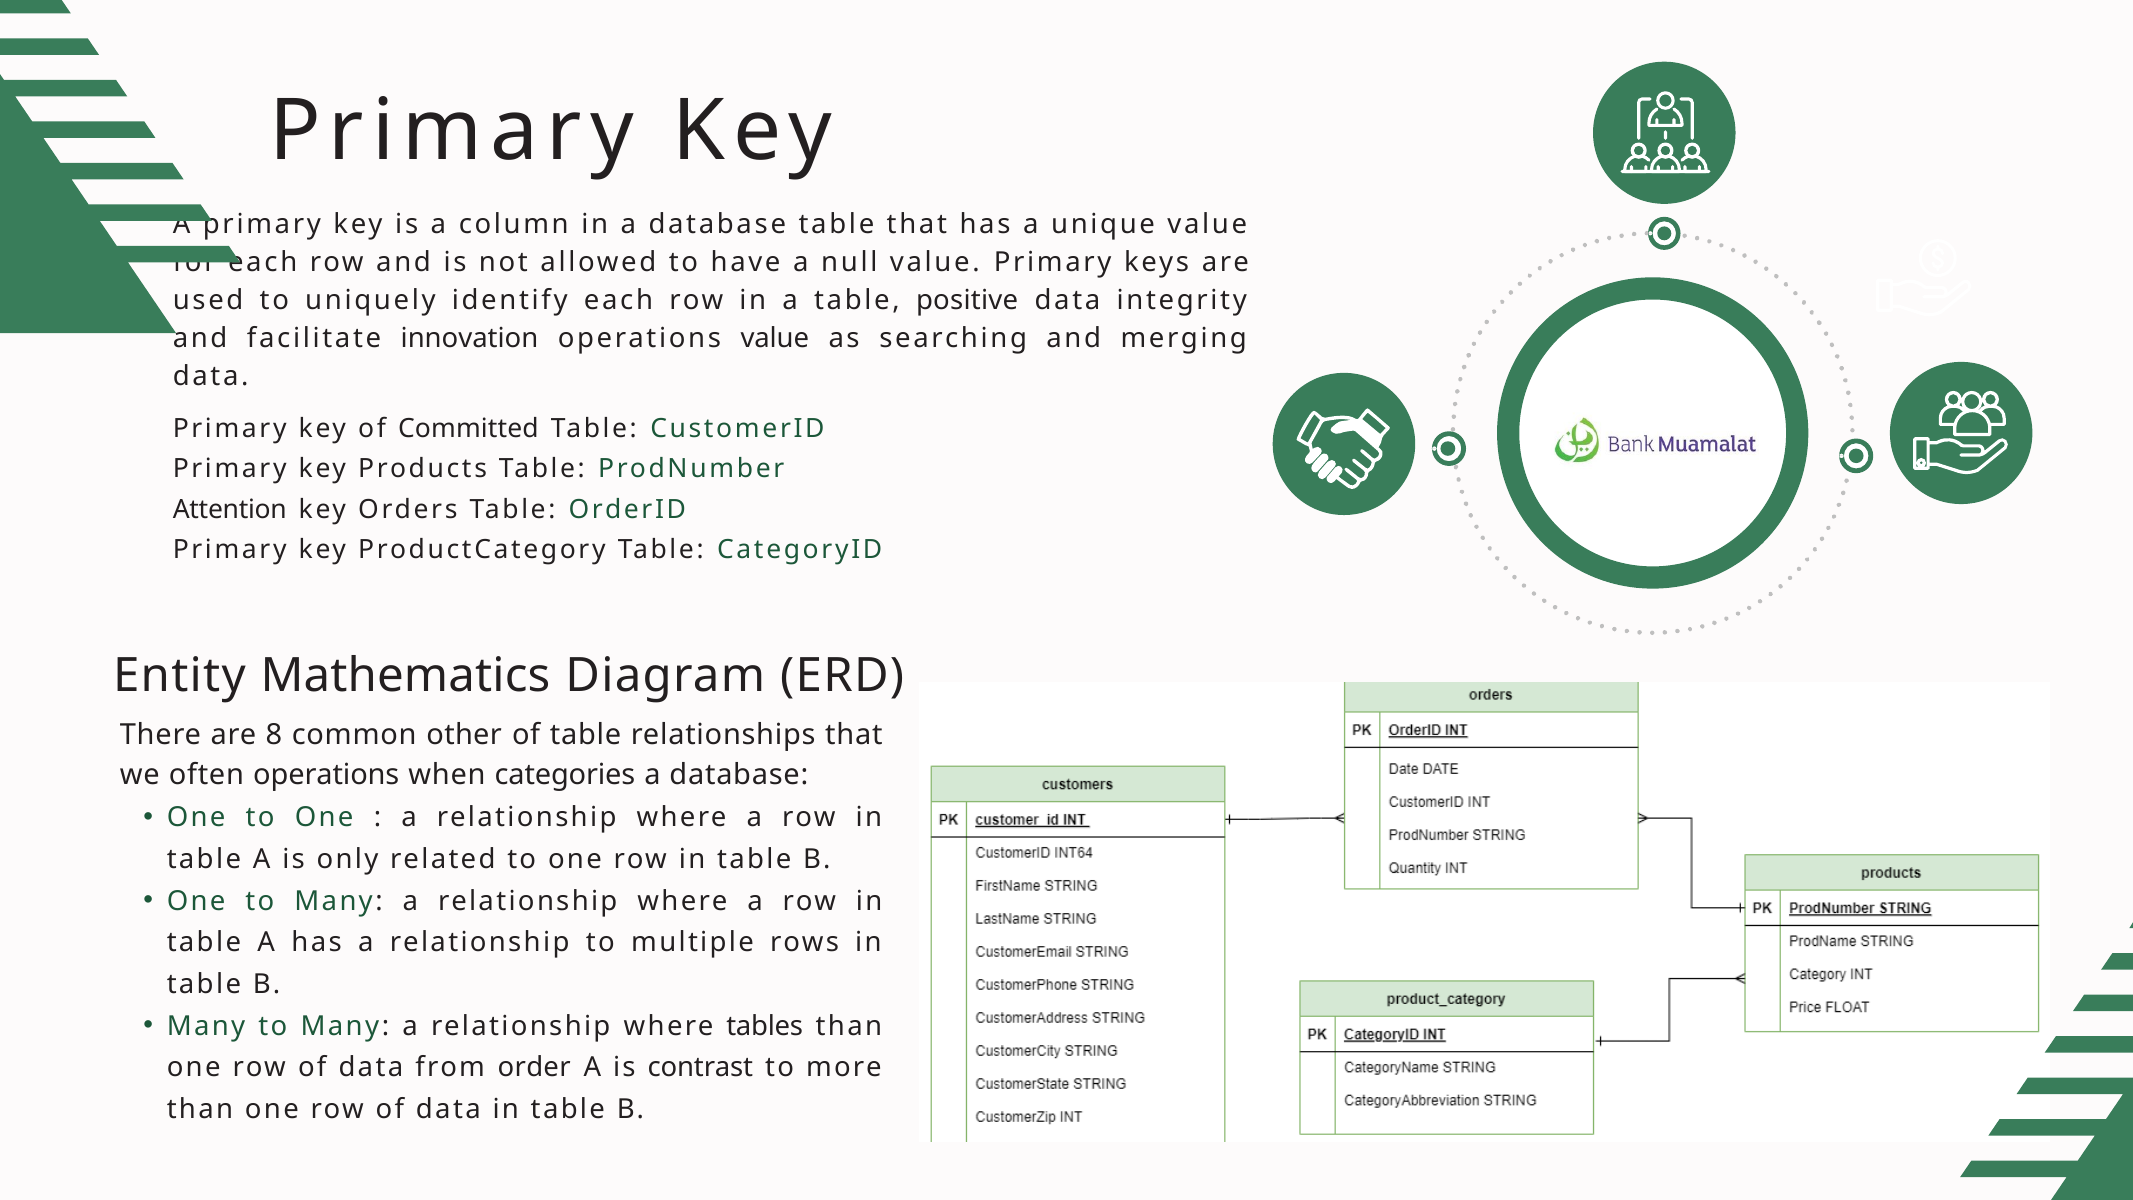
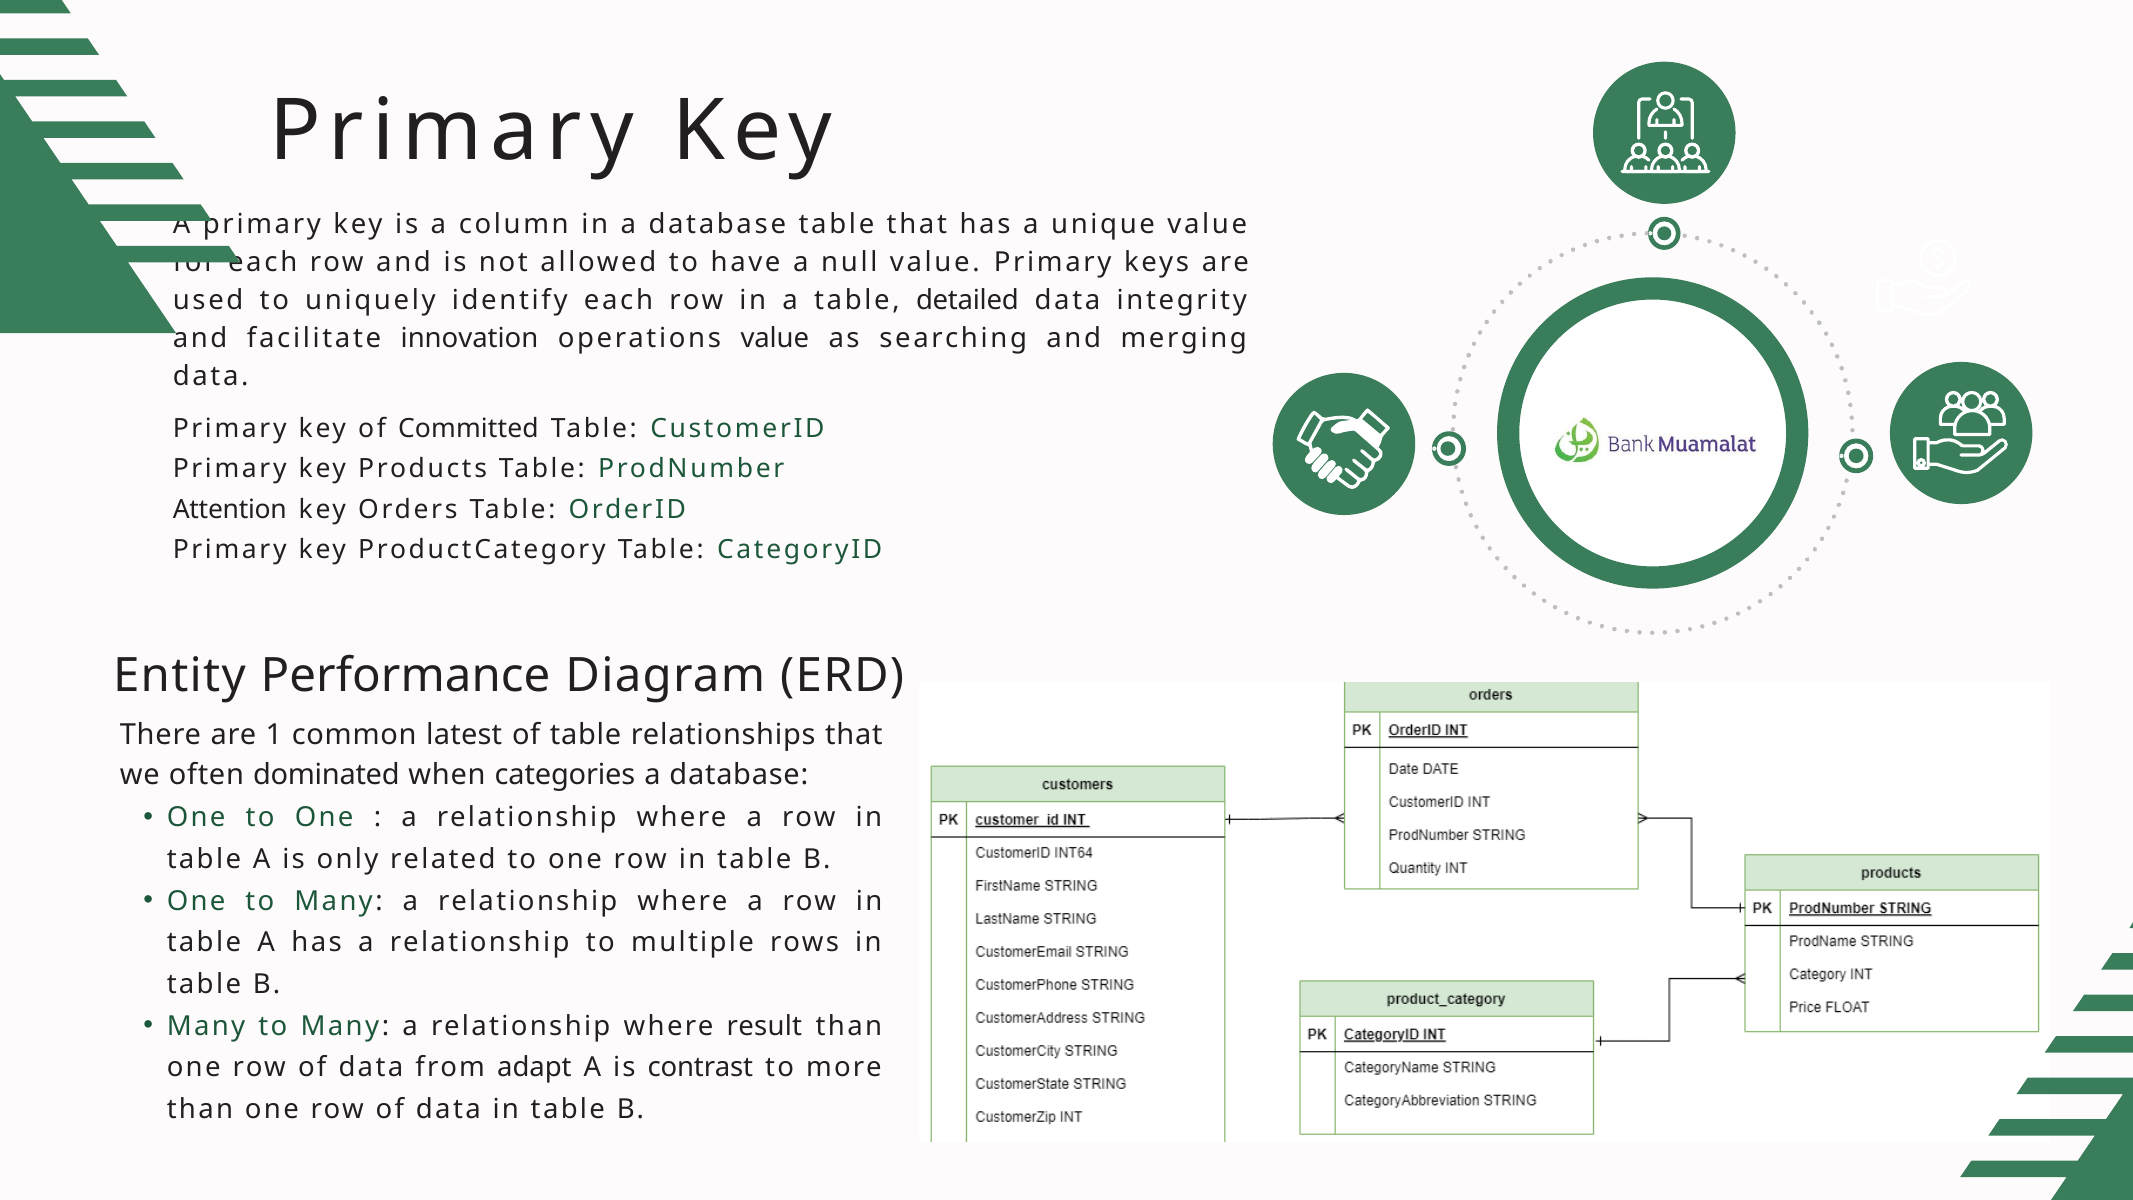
positive: positive -> detailed
Mathematics: Mathematics -> Performance
8: 8 -> 1
other: other -> latest
often operations: operations -> dominated
tables: tables -> result
order: order -> adapt
